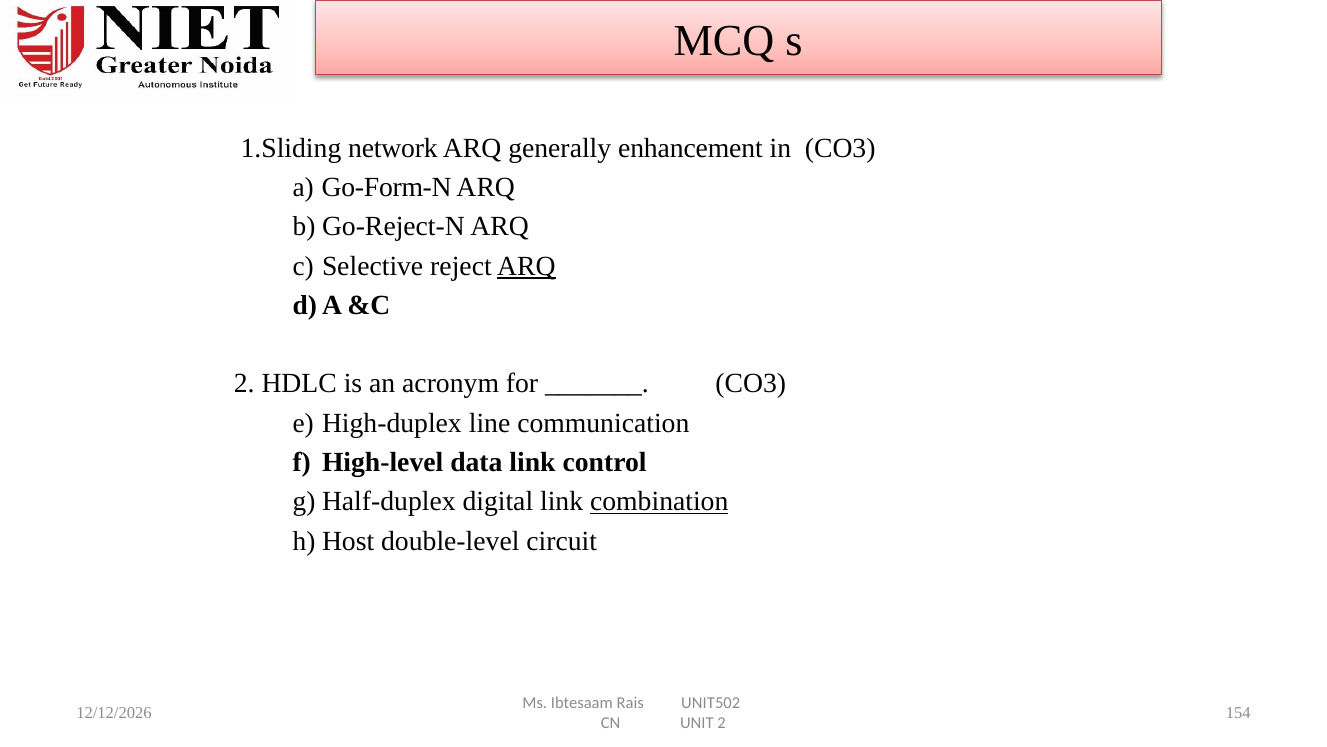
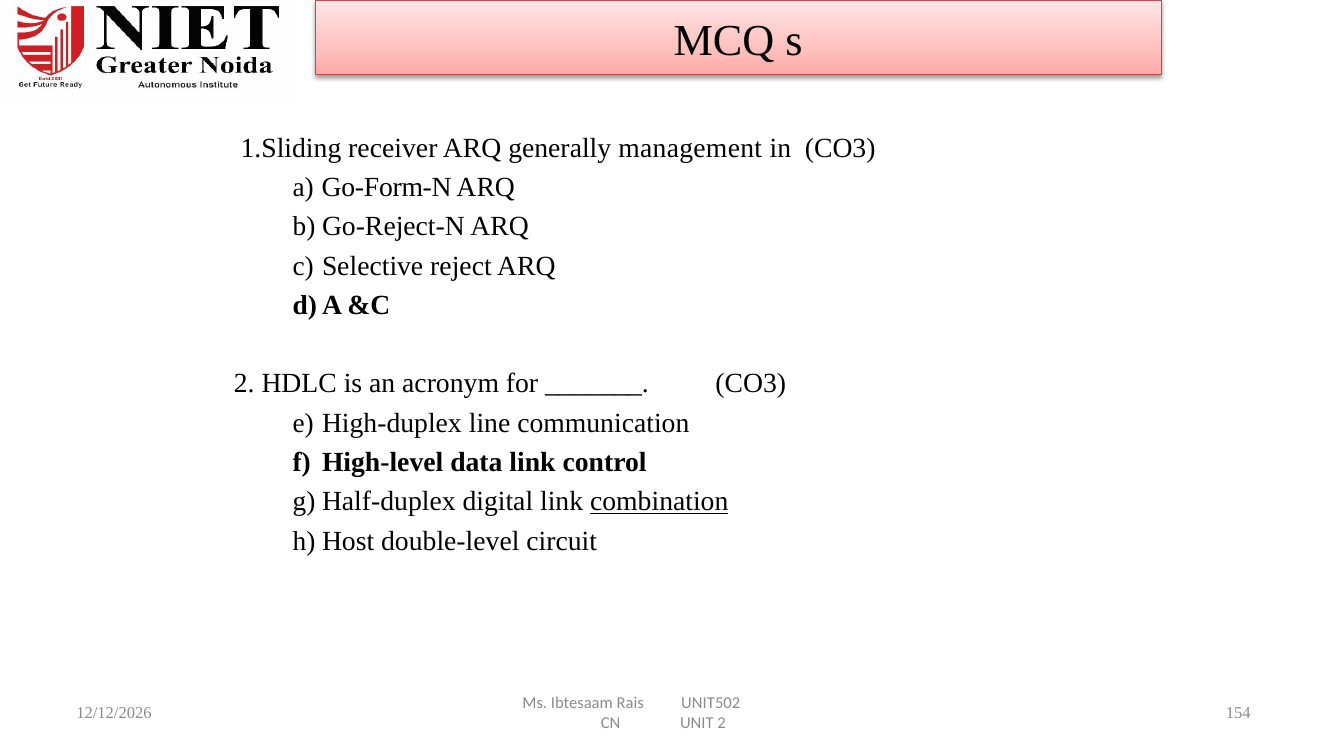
network: network -> receiver
enhancement: enhancement -> management
ARQ at (526, 266) underline: present -> none
